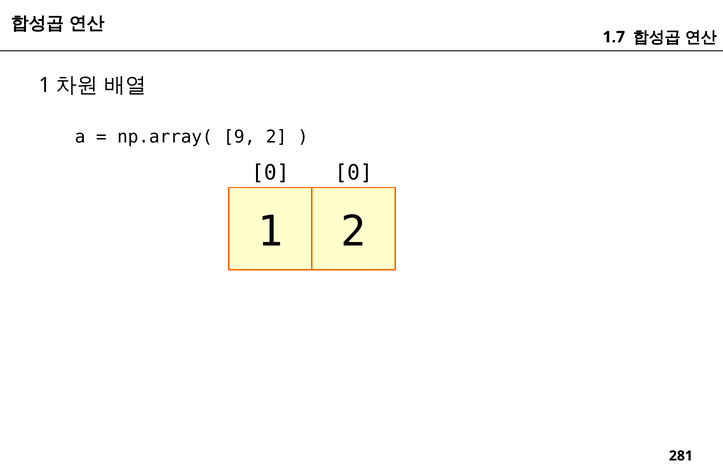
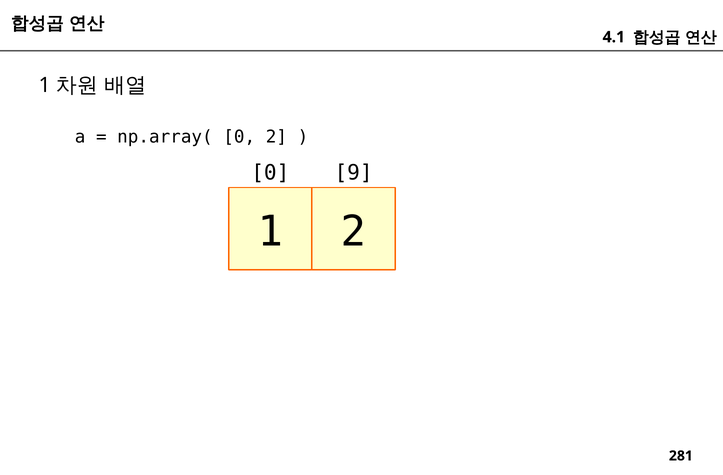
1.7: 1.7 -> 4.1
np.array( 9: 9 -> 0
0 0: 0 -> 9
